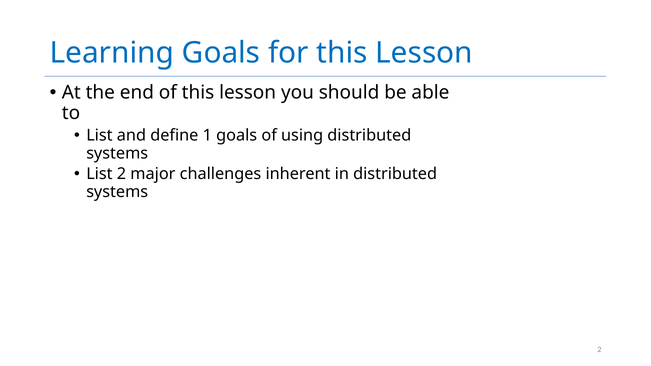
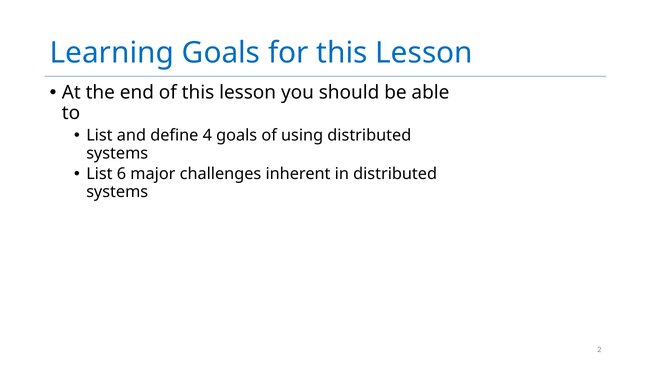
1: 1 -> 4
List 2: 2 -> 6
